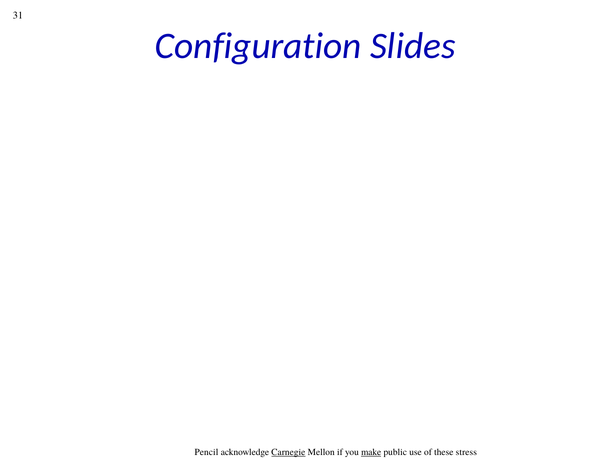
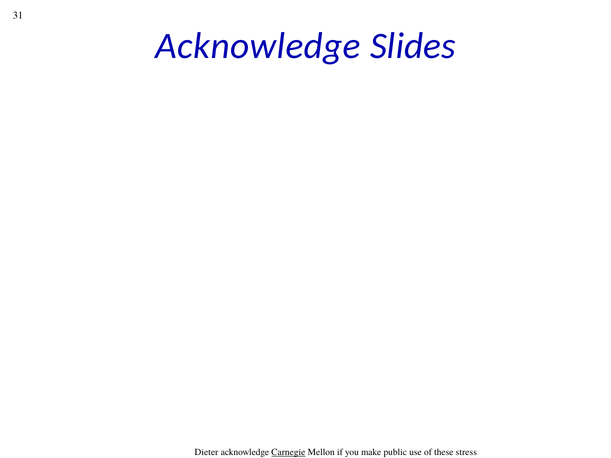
Configuration at (258, 46): Configuration -> Acknowledge
Pencil: Pencil -> Dieter
make underline: present -> none
